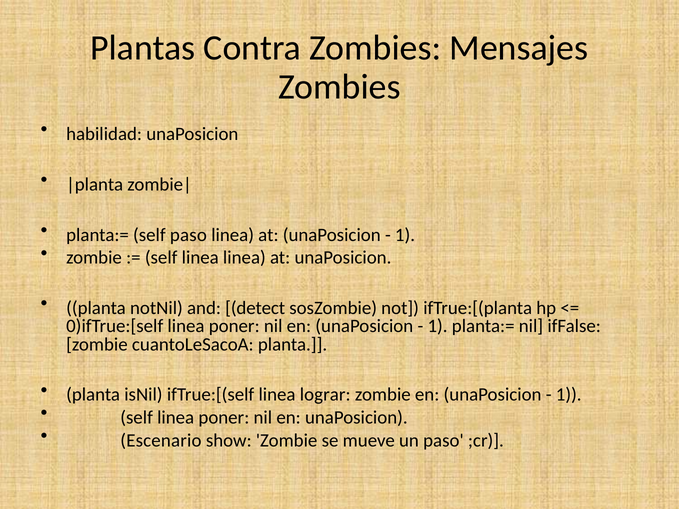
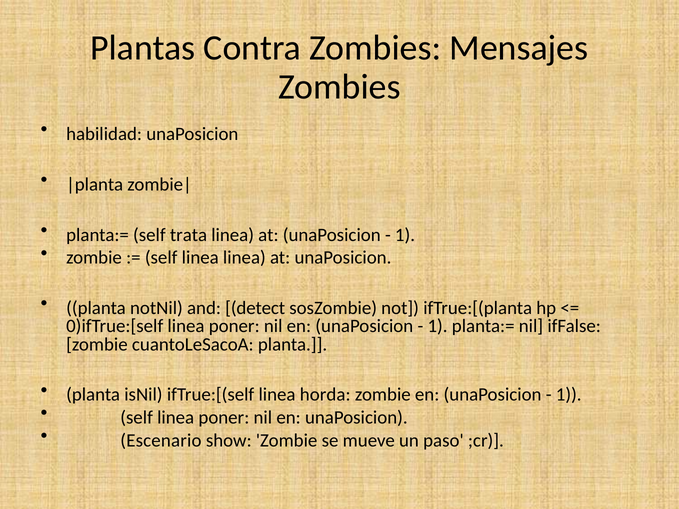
self paso: paso -> trata
lograr: lograr -> horda
